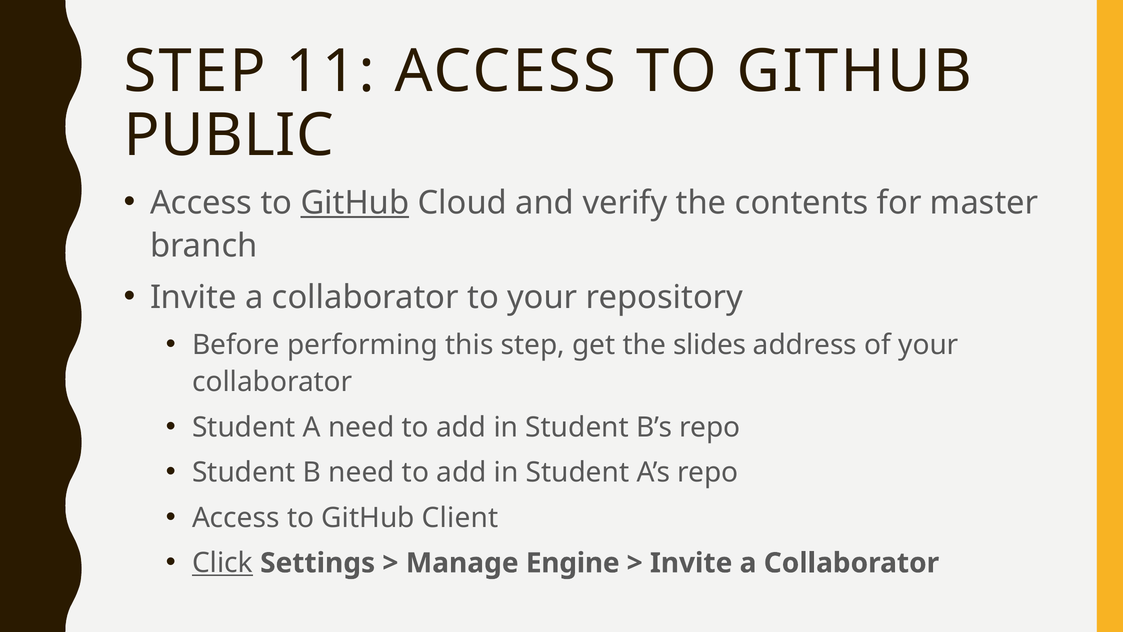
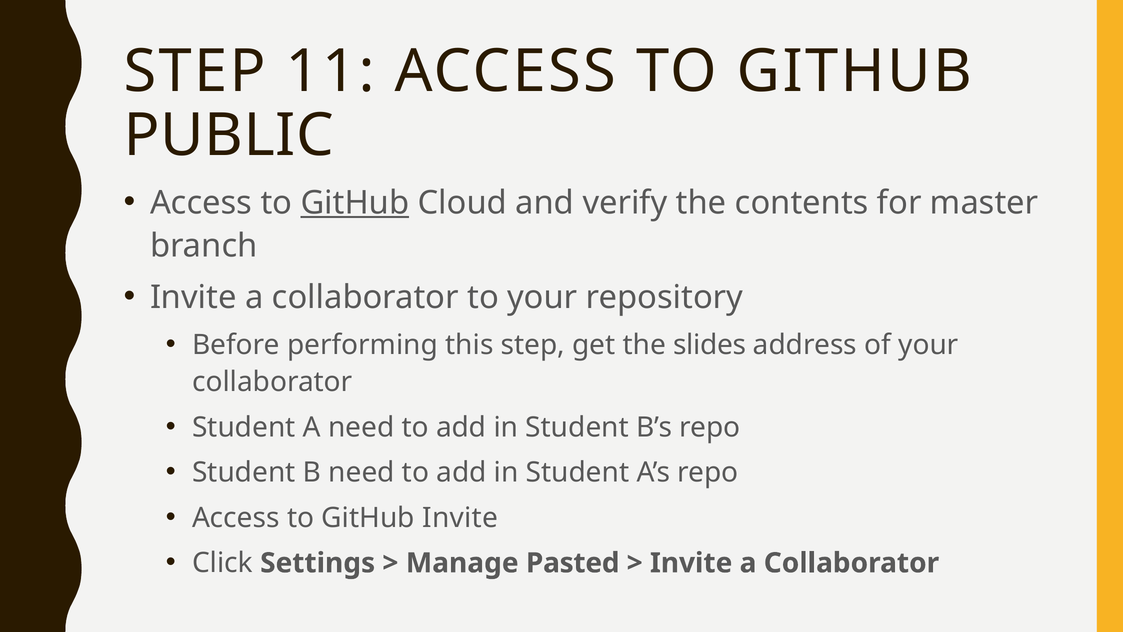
GitHub Client: Client -> Invite
Click underline: present -> none
Engine: Engine -> Pasted
